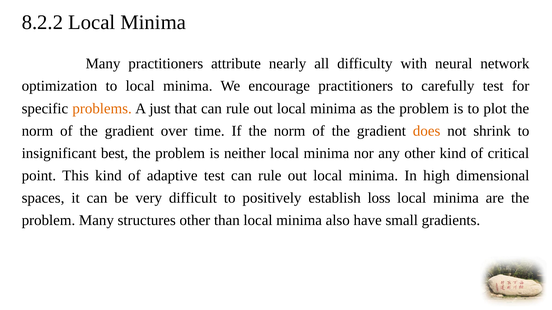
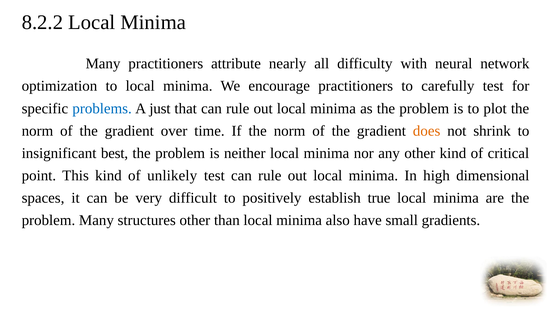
problems colour: orange -> blue
adaptive: adaptive -> unlikely
loss: loss -> true
